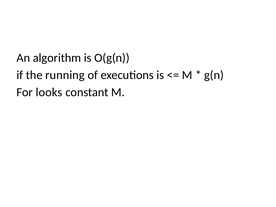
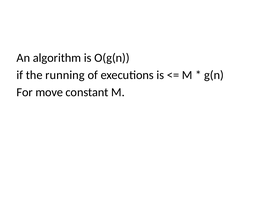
looks: looks -> move
